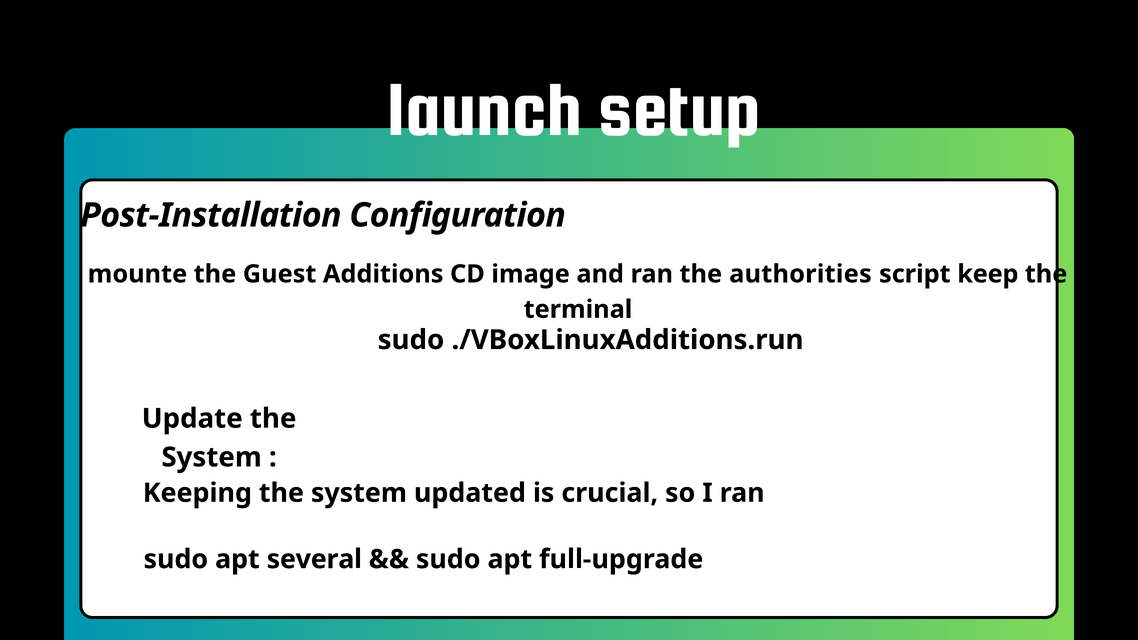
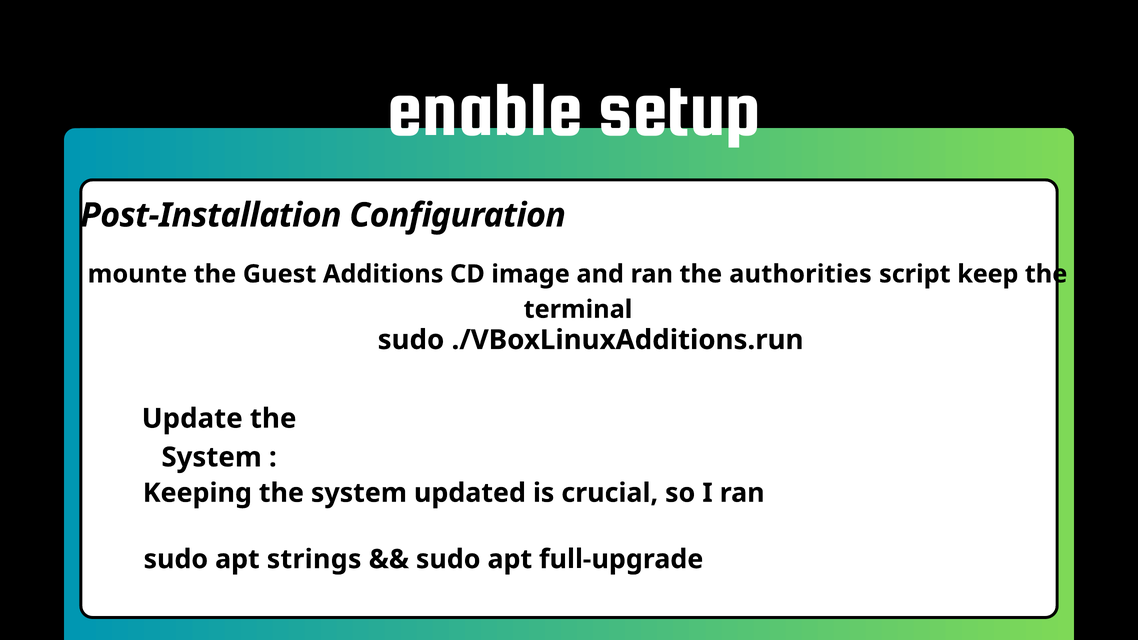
launch: launch -> enable
several: several -> strings
